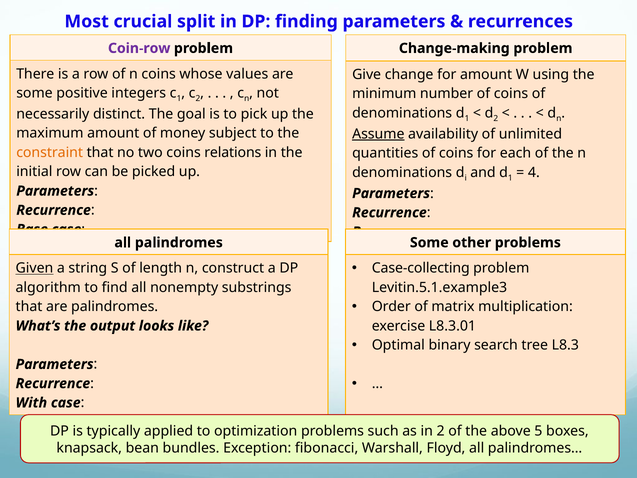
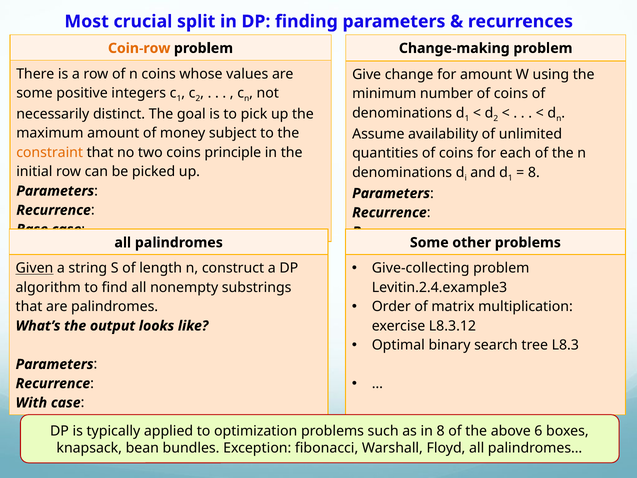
Coin-row colour: purple -> orange
Assume underline: present -> none
relations: relations -> principle
4 at (534, 172): 4 -> 8
Case-collecting: Case-collecting -> Give-collecting
Levitin.5.1.example3: Levitin.5.1.example3 -> Levitin.2.4.example3
L8.3.01: L8.3.01 -> L8.3.12
in 2: 2 -> 8
5: 5 -> 6
